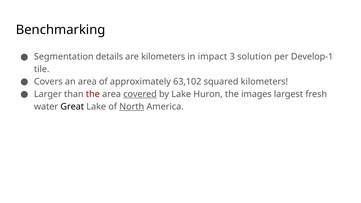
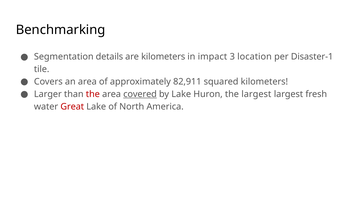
solution: solution -> location
Develop-1: Develop-1 -> Disaster-1
63,102: 63,102 -> 82,911
the images: images -> largest
Great colour: black -> red
North underline: present -> none
